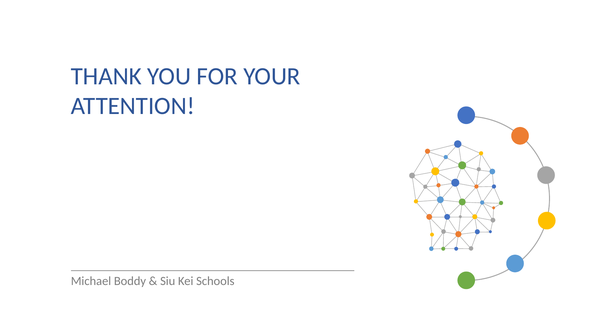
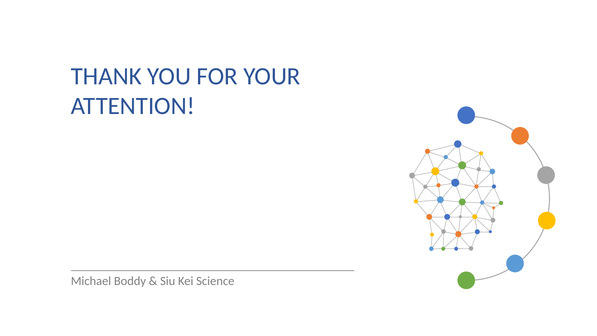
Schools: Schools -> Science
